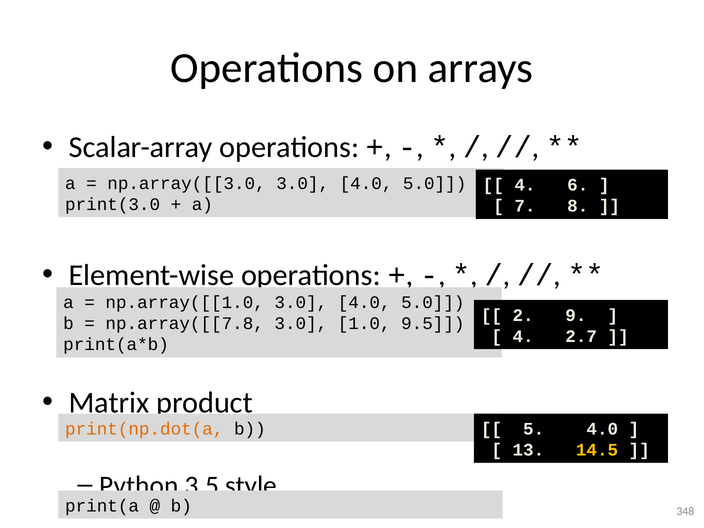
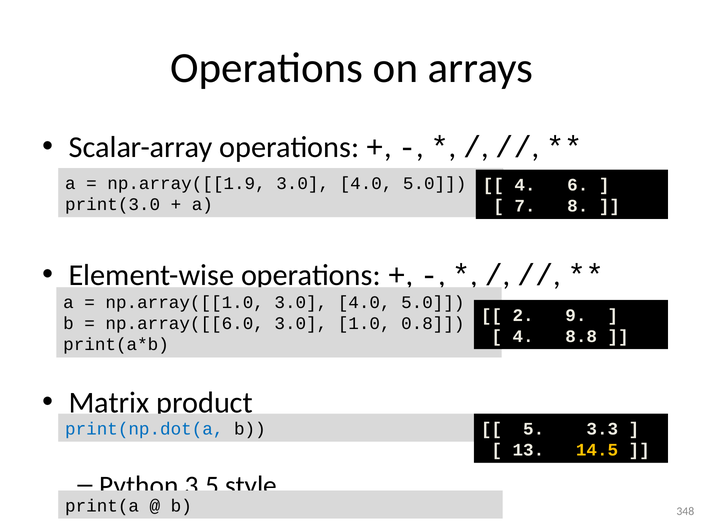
np.array([[3.0: np.array([[3.0 -> np.array([[1.9
np.array([[7.8: np.array([[7.8 -> np.array([[6.0
9.5: 9.5 -> 0.8
2.7: 2.7 -> 8.8
print(np.dot(a colour: orange -> blue
5 4.0: 4.0 -> 3.3
